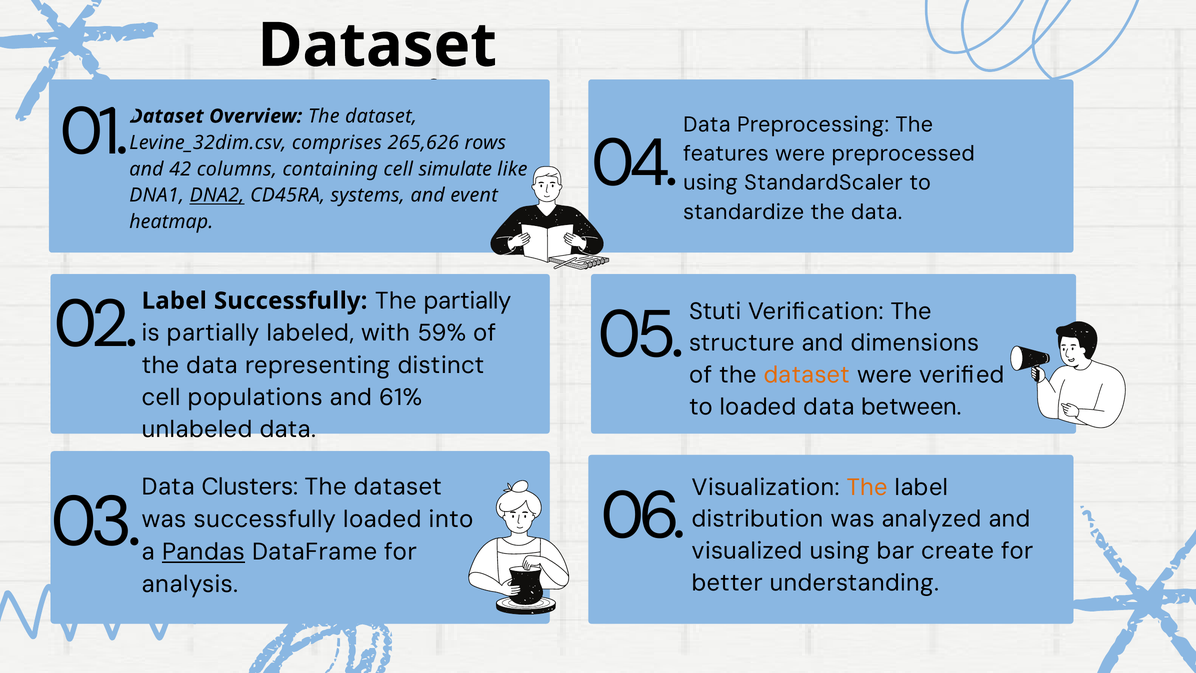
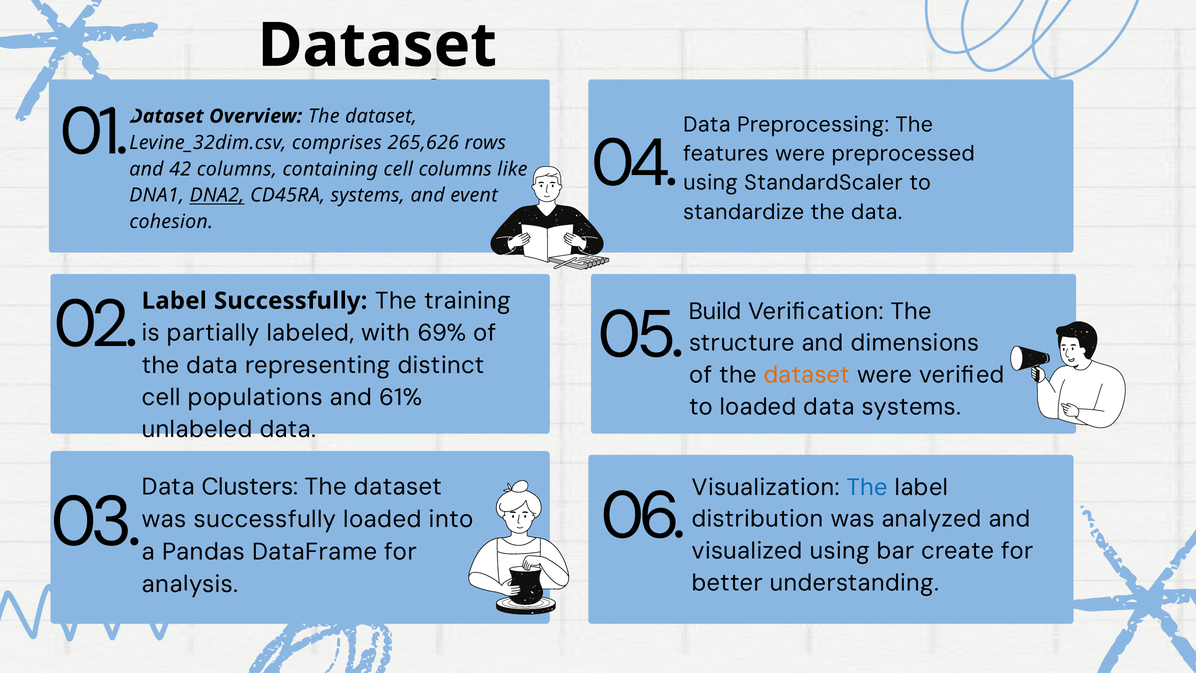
cell simulate: simulate -> columns
heatmap: heatmap -> cohesion
The partially: partially -> training
Stuti: Stuti -> Build
59%: 59% -> 69%
data between: between -> systems
The at (867, 487) colour: orange -> blue
Pandas underline: present -> none
